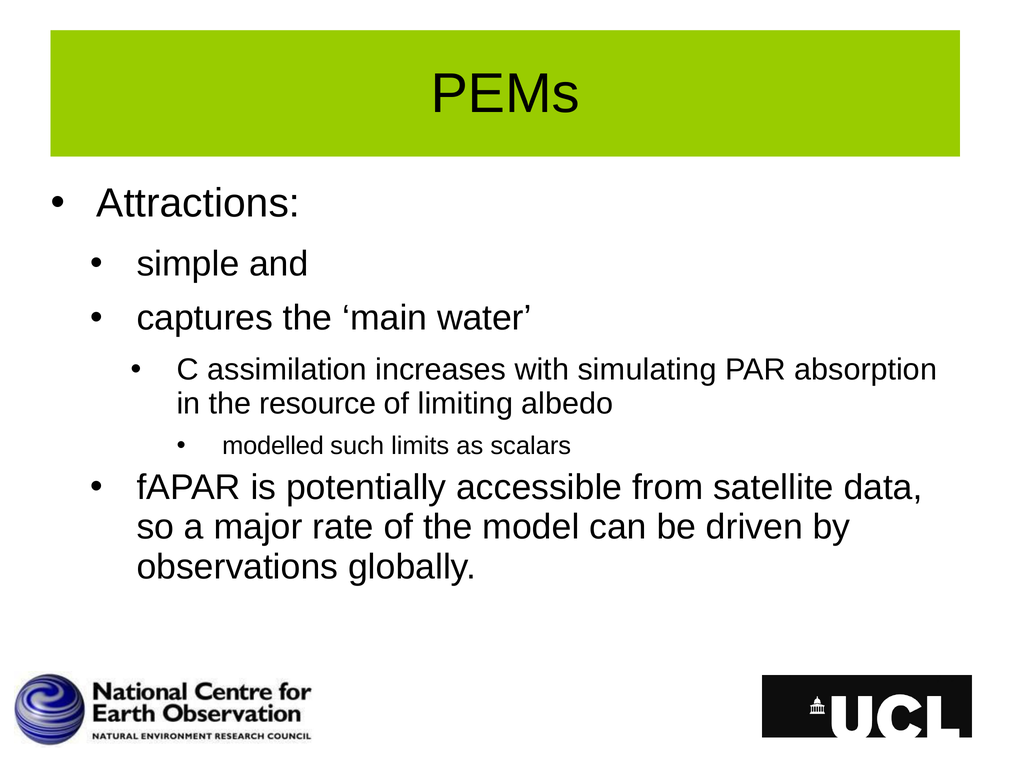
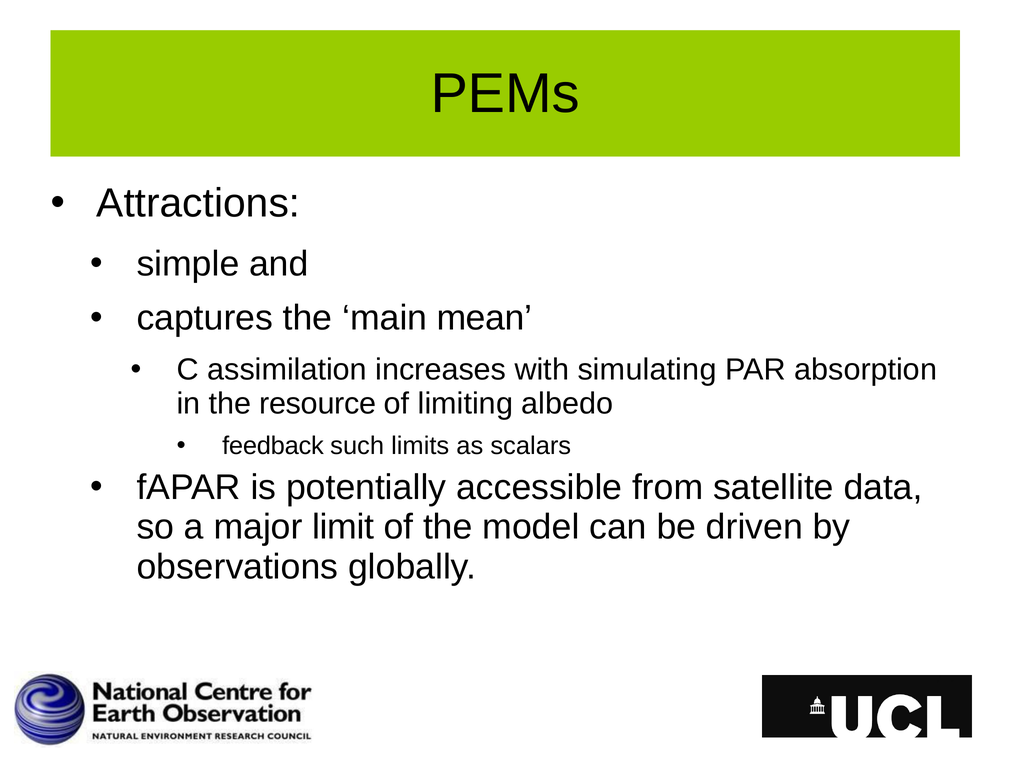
water: water -> mean
modelled: modelled -> feedback
rate: rate -> limit
